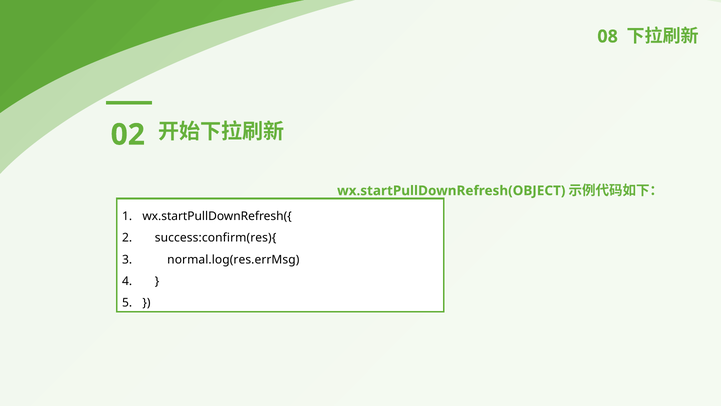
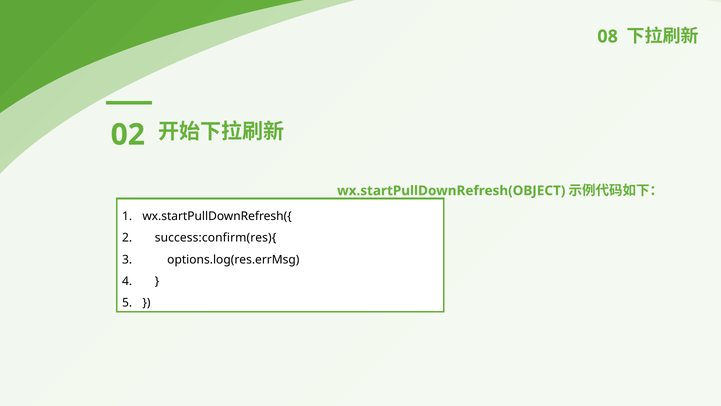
normal.log(res.errMsg: normal.log(res.errMsg -> options.log(res.errMsg
